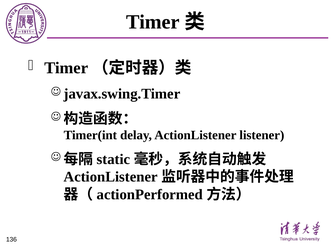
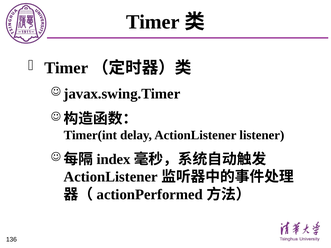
static: static -> index
